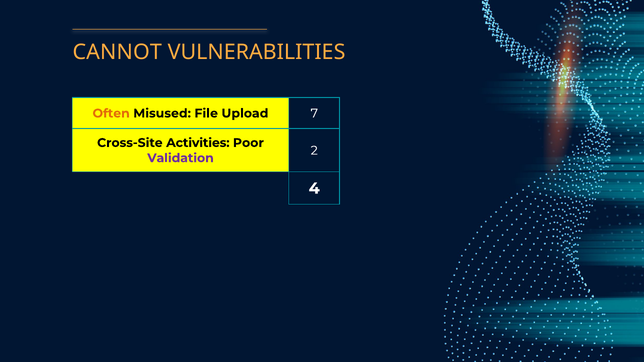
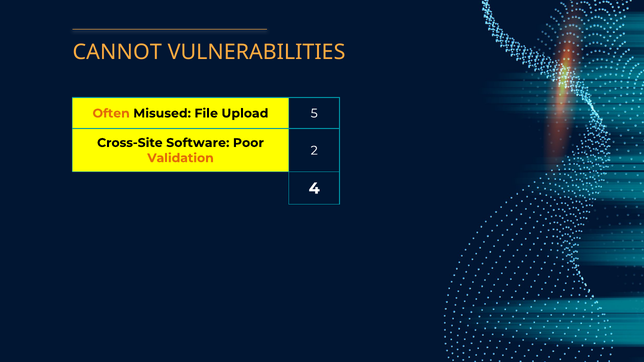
7: 7 -> 5
Activities: Activities -> Software
Validation colour: purple -> orange
